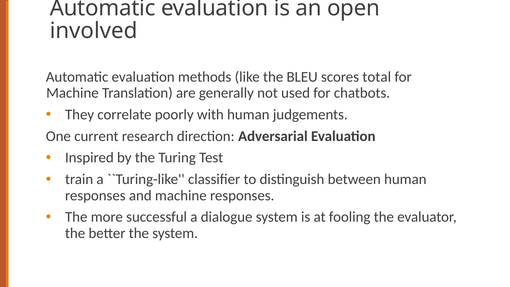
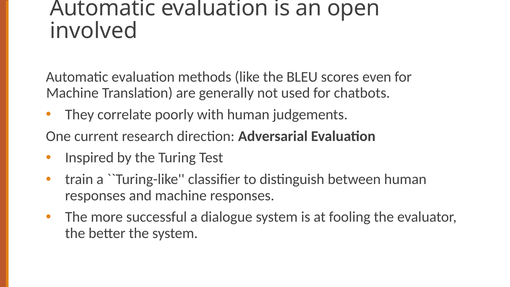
total: total -> even
